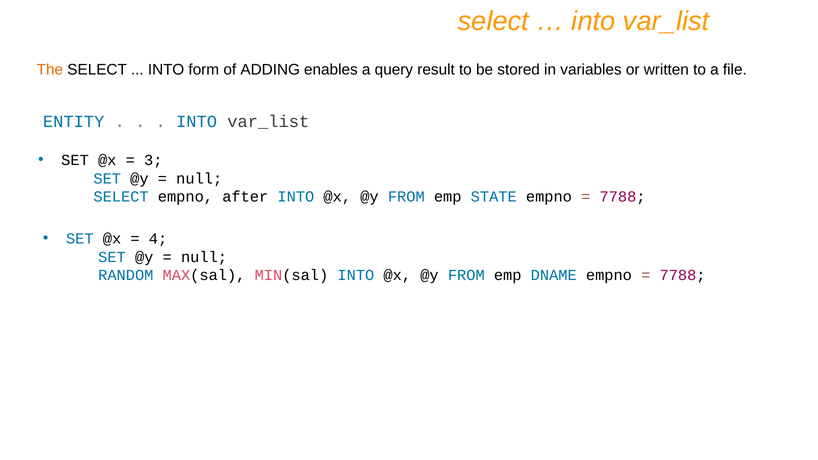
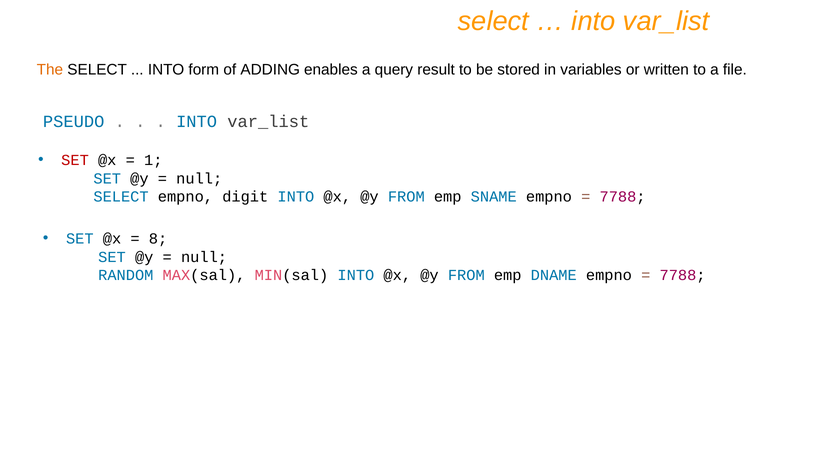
ENTITY: ENTITY -> PSEUDO
SET at (75, 160) colour: black -> red
3: 3 -> 1
after: after -> digit
STATE: STATE -> SNAME
4: 4 -> 8
